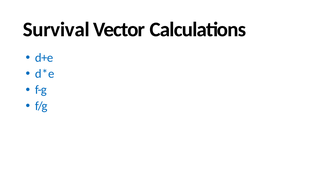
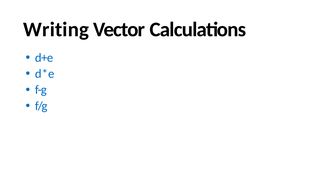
Survival: Survival -> Writing
